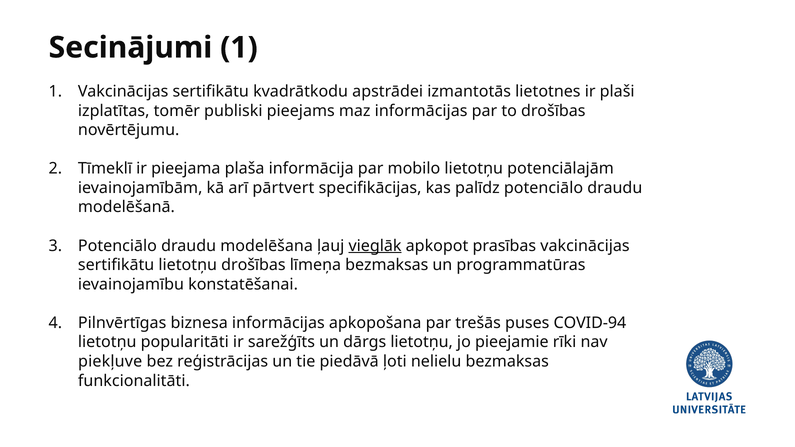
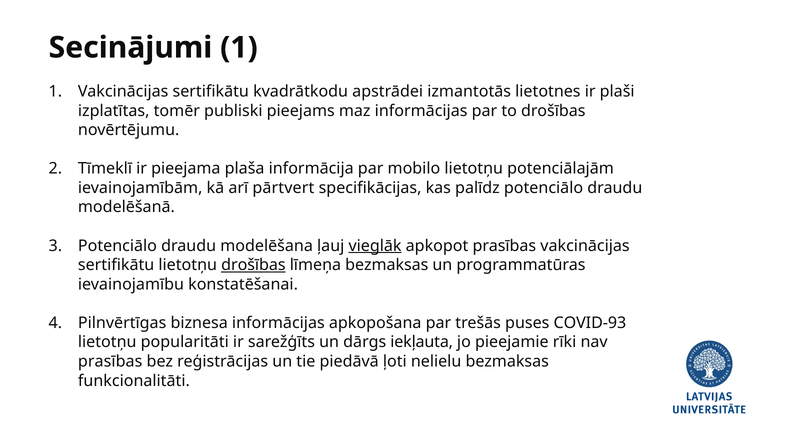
drošības at (253, 265) underline: none -> present
COVID-94: COVID-94 -> COVID-93
dārgs lietotņu: lietotņu -> iekļauta
piekļuve at (110, 362): piekļuve -> prasības
